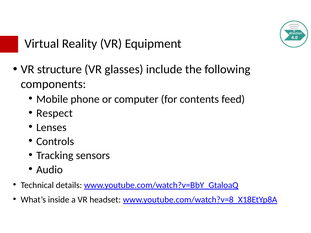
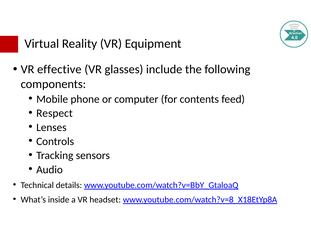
structure: structure -> effective
